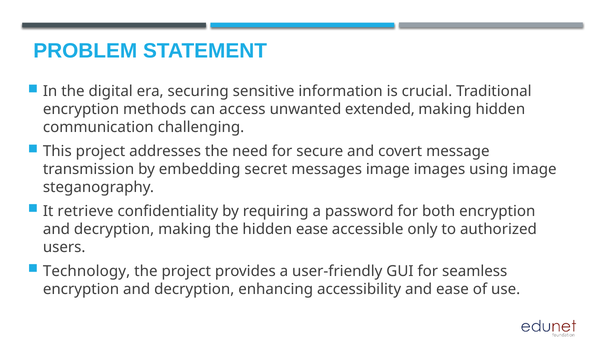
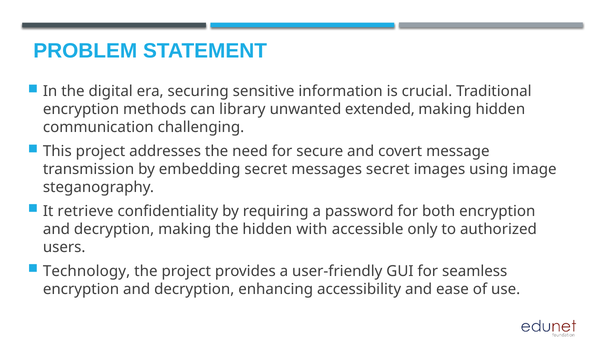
access: access -> library
messages image: image -> secret
hidden ease: ease -> with
